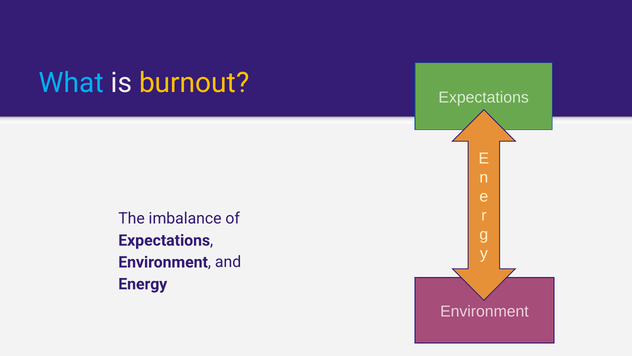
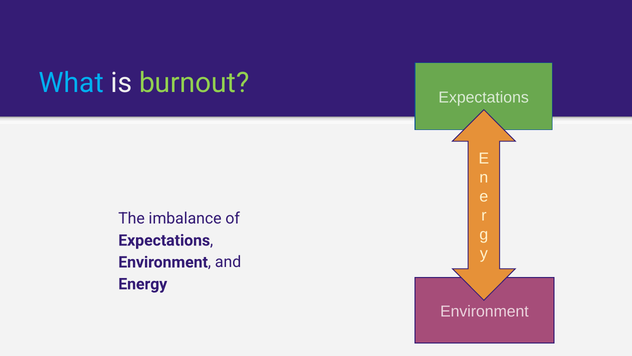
burnout colour: yellow -> light green
